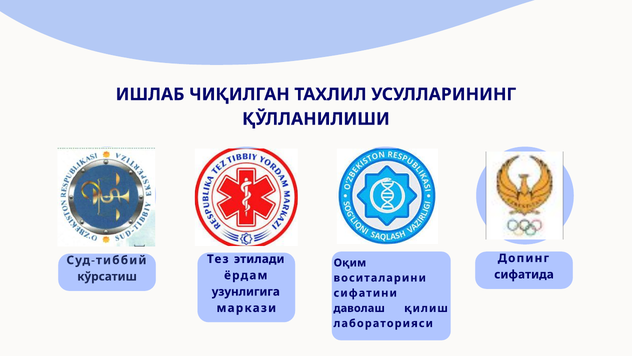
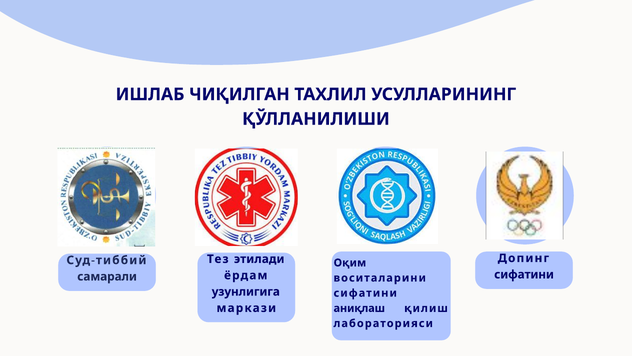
сифатида at (524, 274): сифатида -> сифатини
кўрсатиш: кўрсатиш -> самарали
даволаш: даволаш -> аниқлаш
